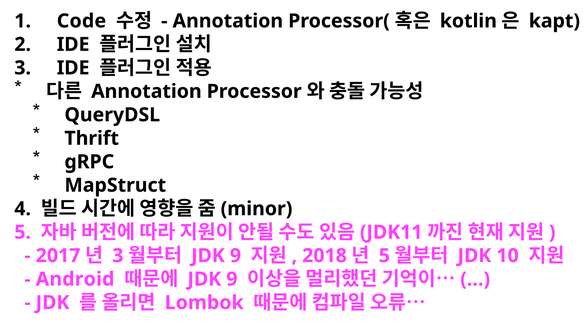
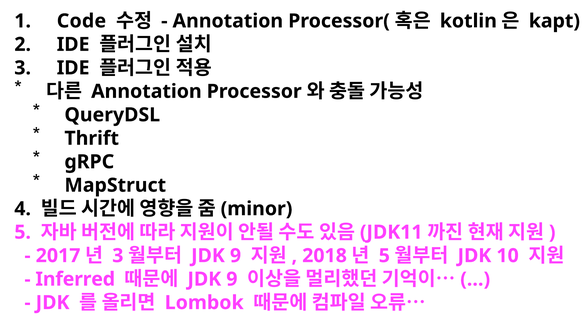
Android: Android -> Inferred
